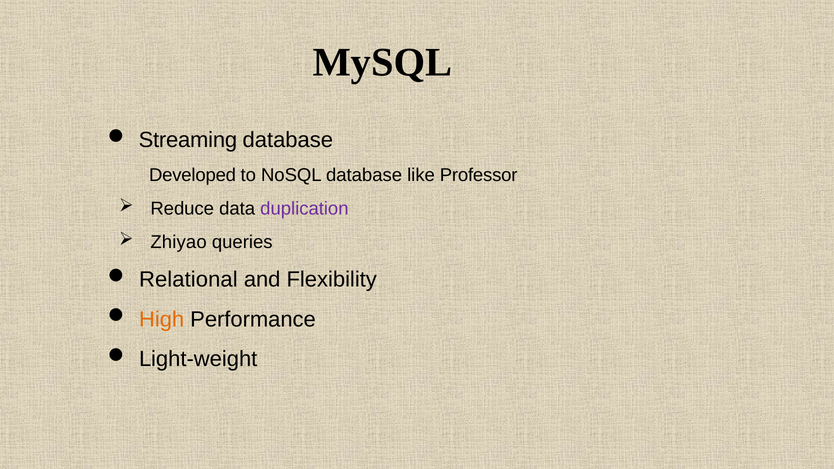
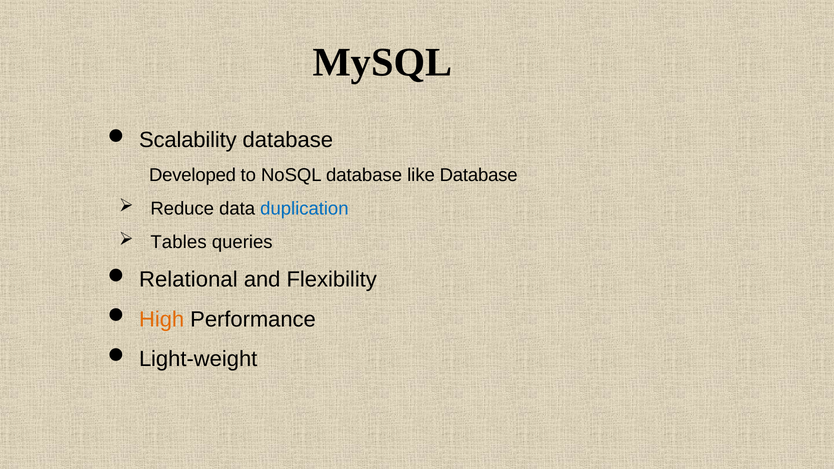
Streaming: Streaming -> Scalability
like Professor: Professor -> Database
duplication colour: purple -> blue
Zhiyao: Zhiyao -> Tables
